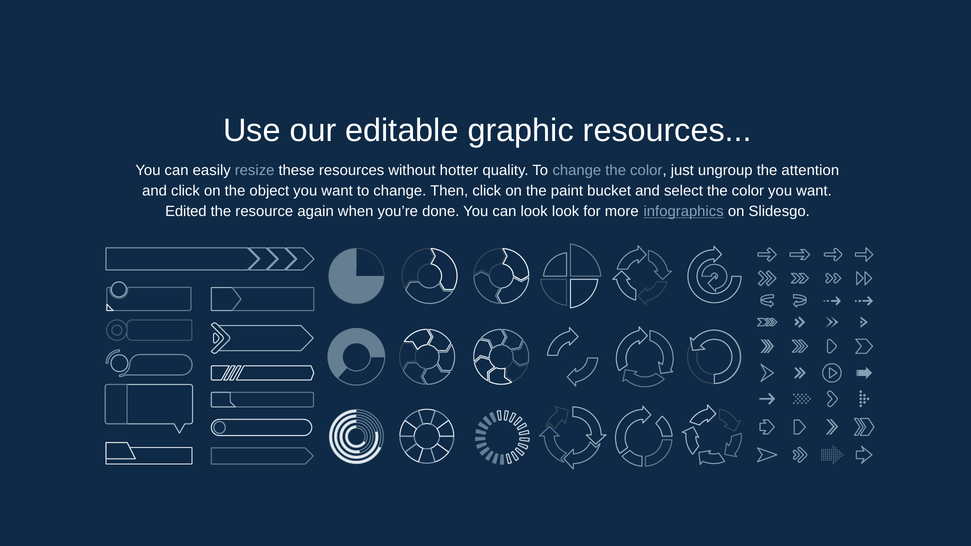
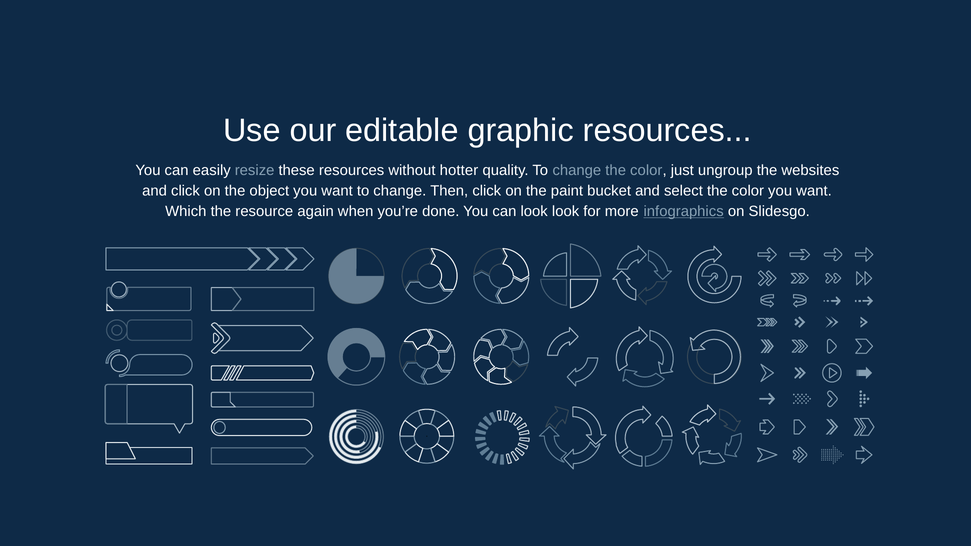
attention: attention -> websites
Edited: Edited -> Which
